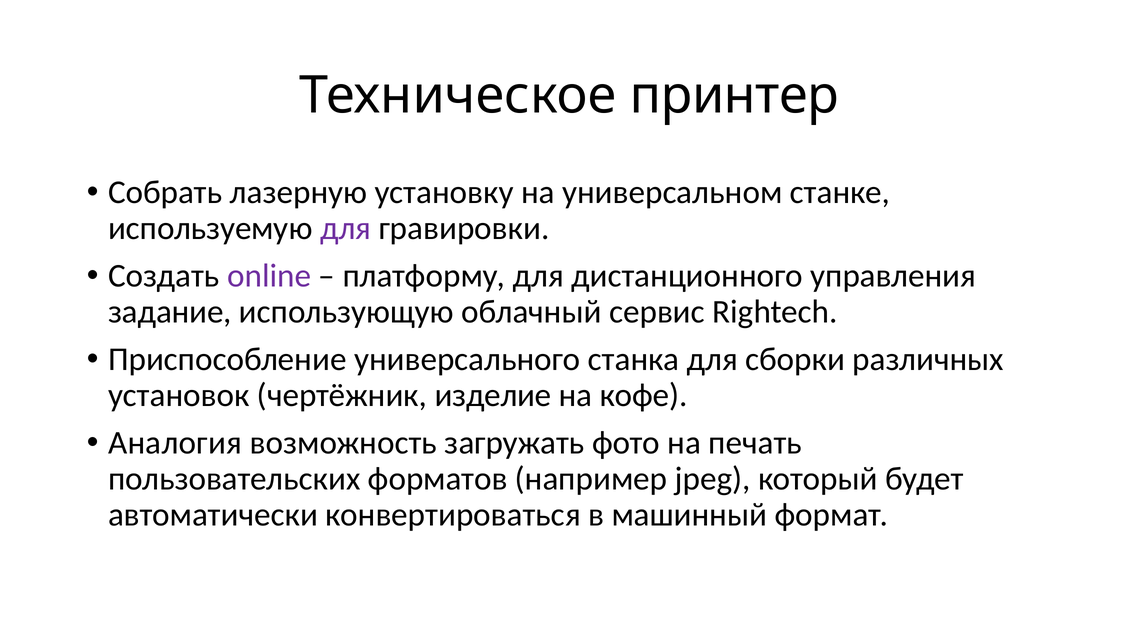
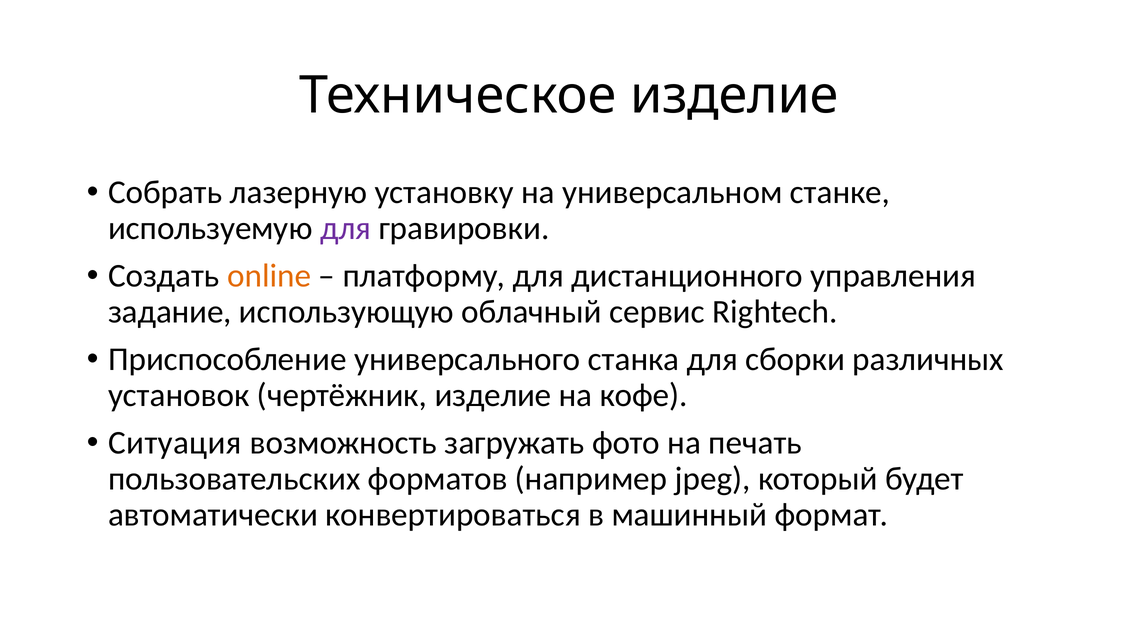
Техническое принтер: принтер -> изделие
online colour: purple -> orange
Аналогия: Аналогия -> Ситуация
